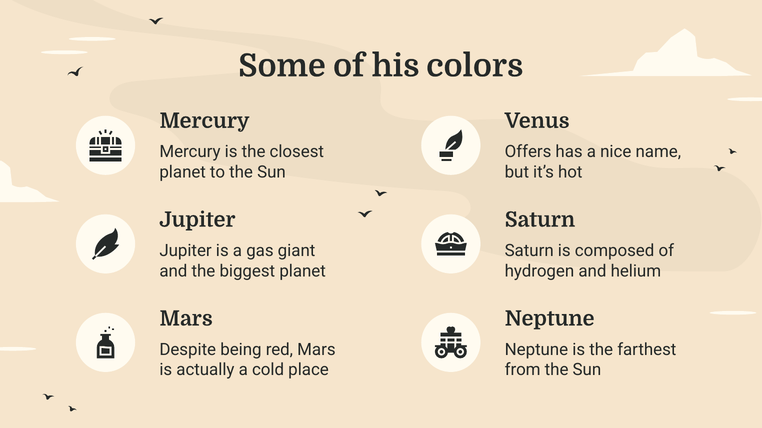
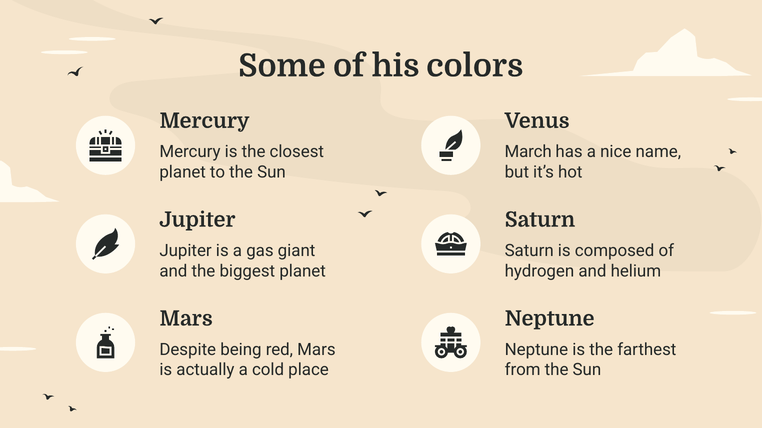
Offers: Offers -> March
